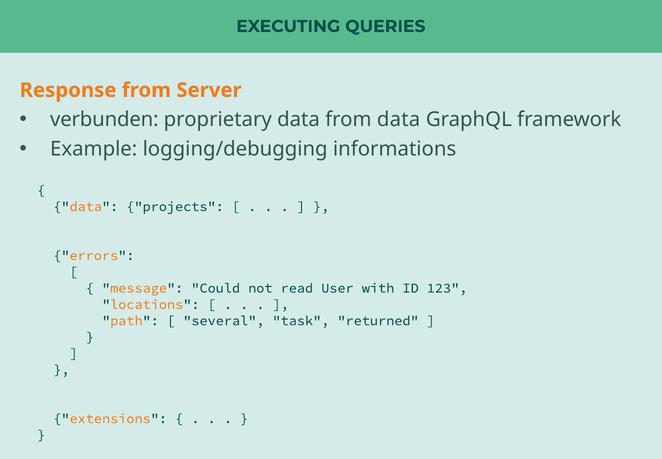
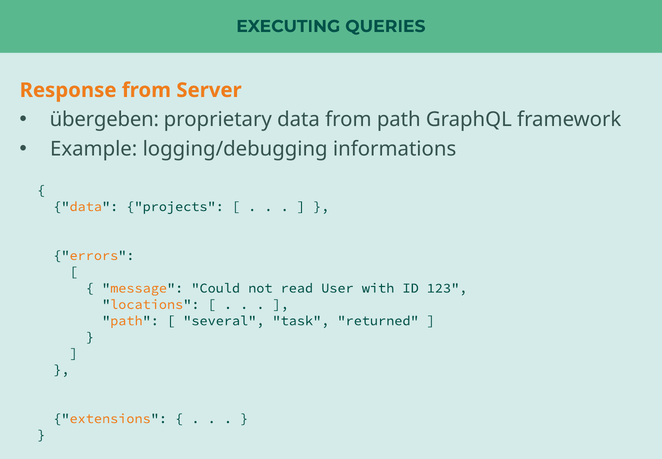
verbunden: verbunden -> übergeben
from data: data -> path
